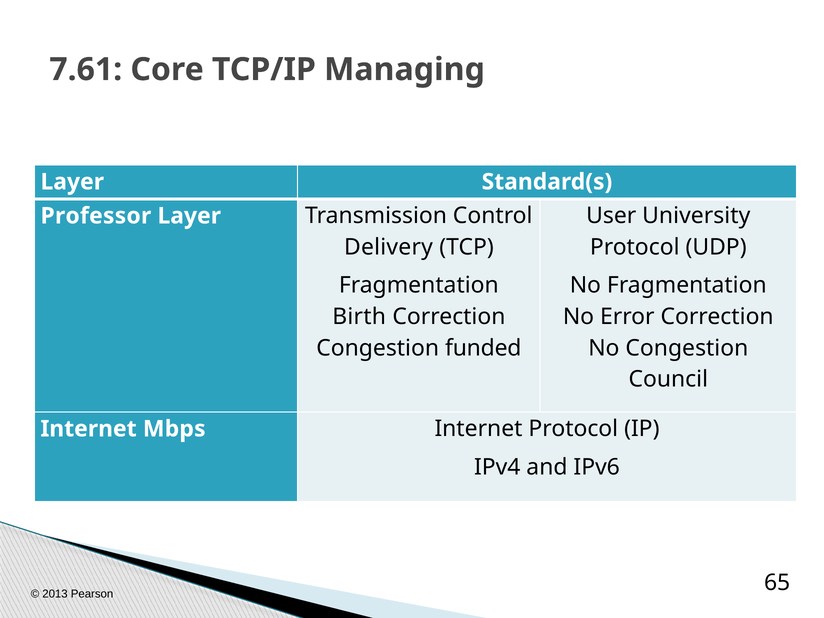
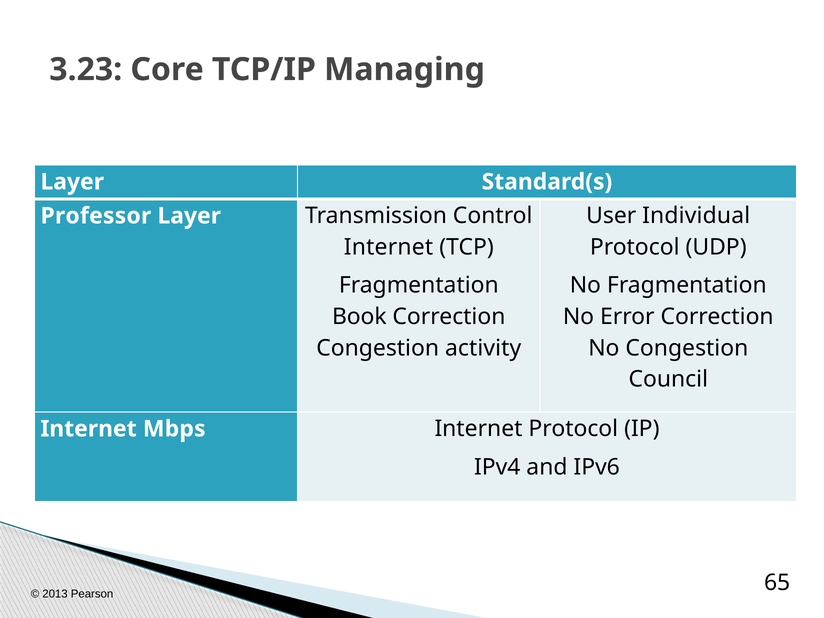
7.61: 7.61 -> 3.23
University: University -> Individual
Delivery at (388, 247): Delivery -> Internet
Birth: Birth -> Book
funded: funded -> activity
